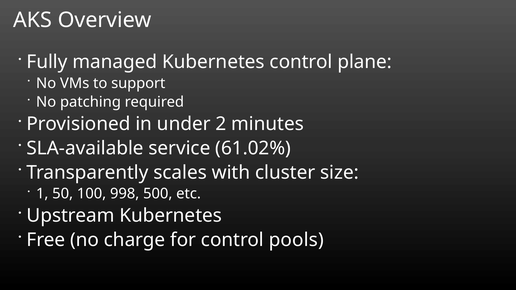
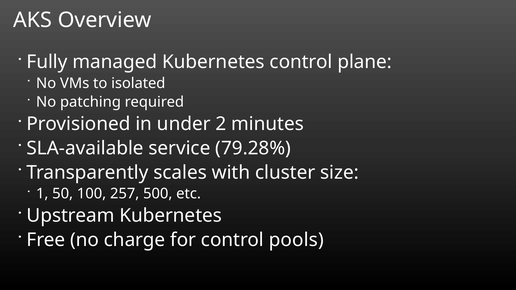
support: support -> isolated
61.02%: 61.02% -> 79.28%
998: 998 -> 257
